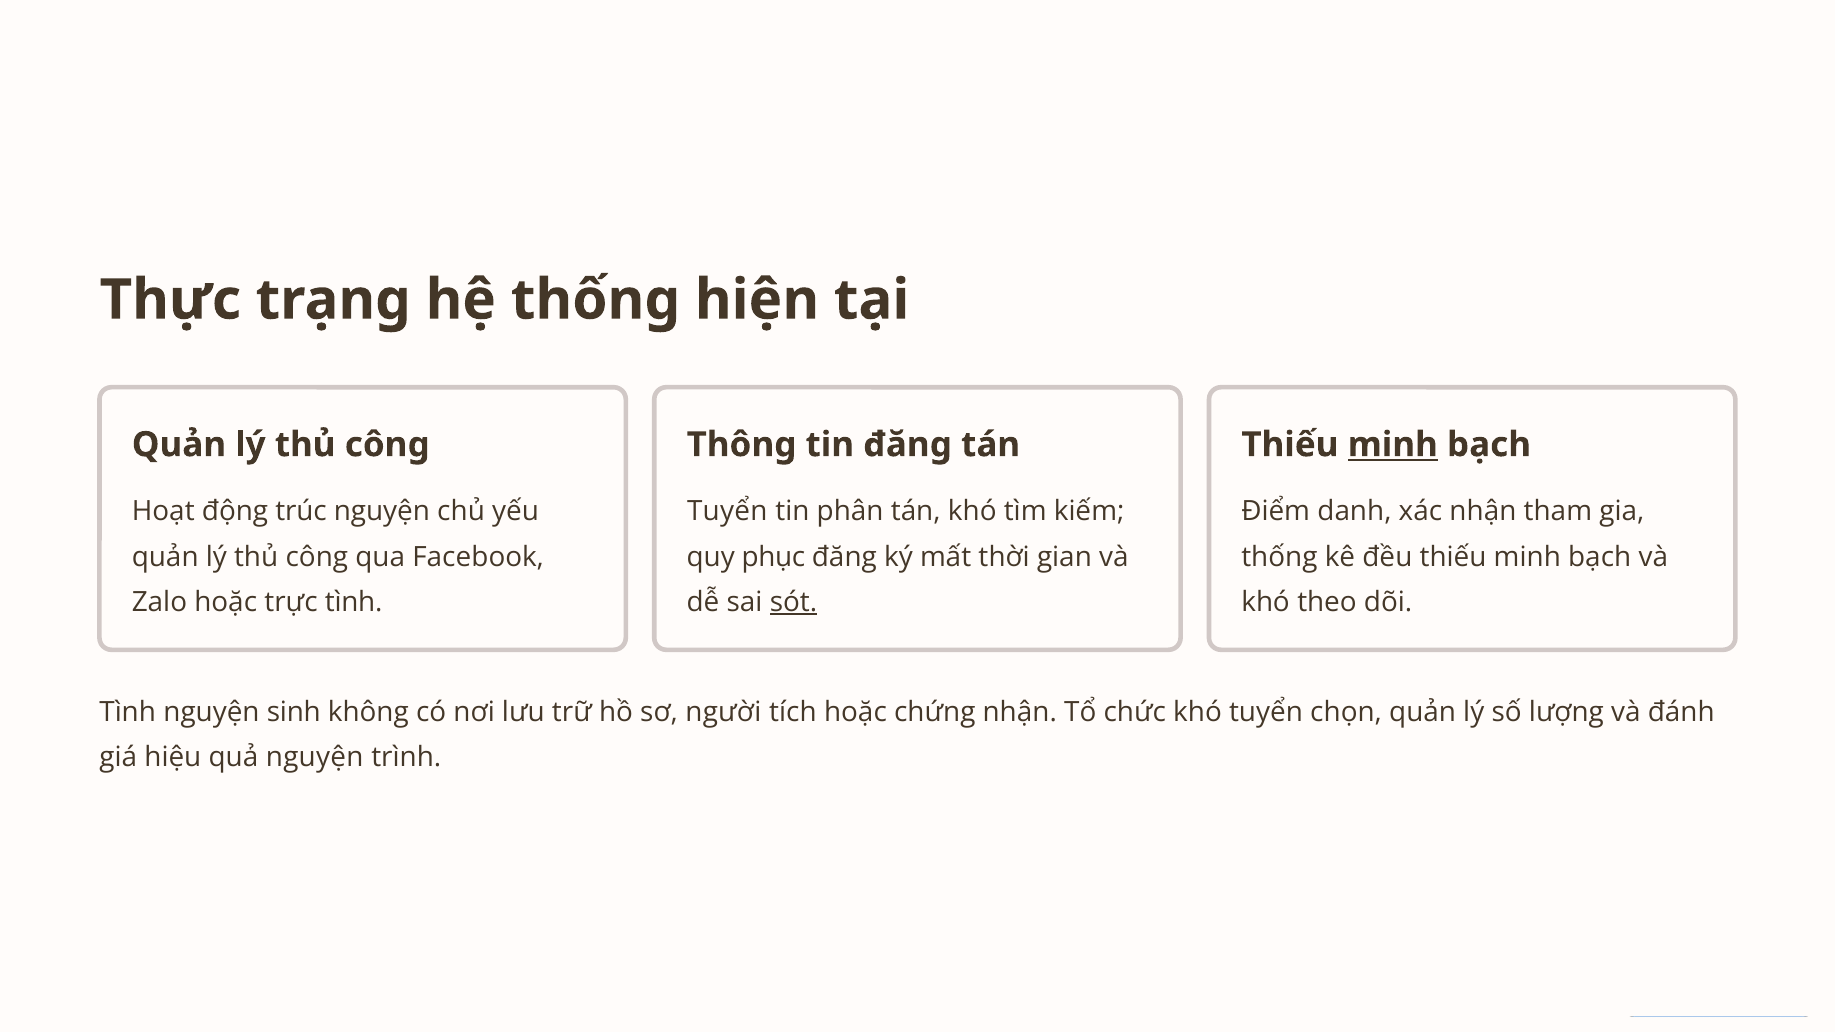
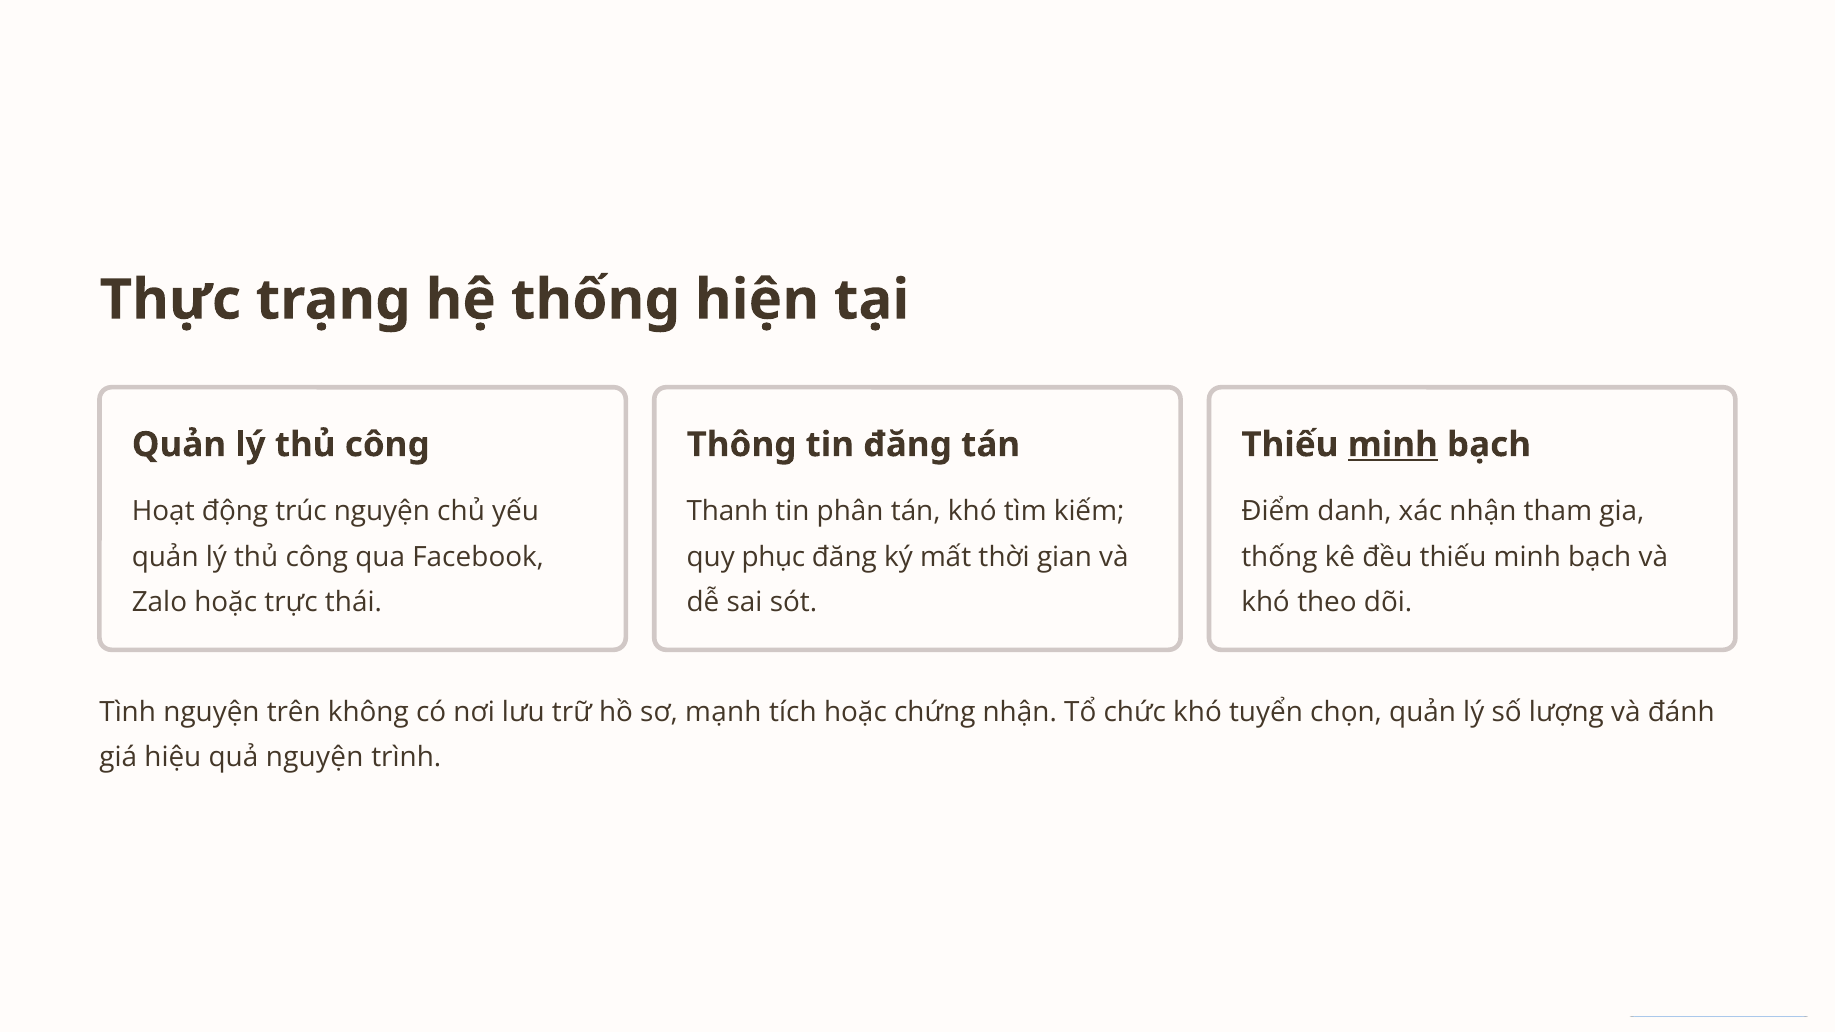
Tuyển at (727, 512): Tuyển -> Thanh
trực tình: tình -> thái
sót underline: present -> none
sinh: sinh -> trên
người: người -> mạnh
